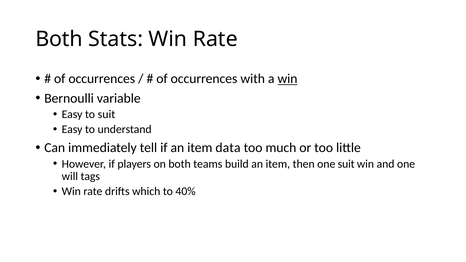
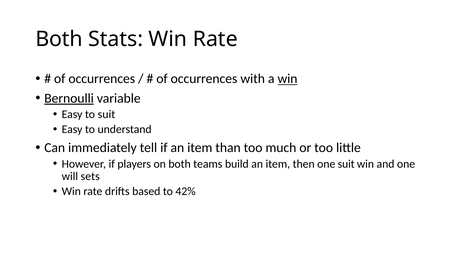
Bernoulli underline: none -> present
data: data -> than
tags: tags -> sets
which: which -> based
40%: 40% -> 42%
